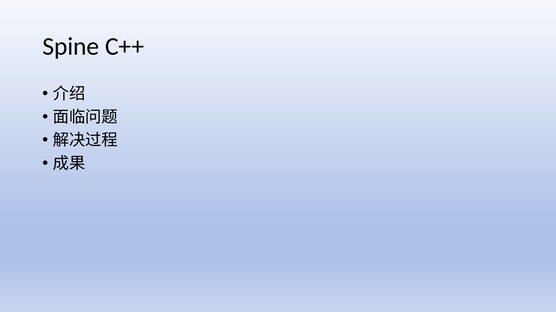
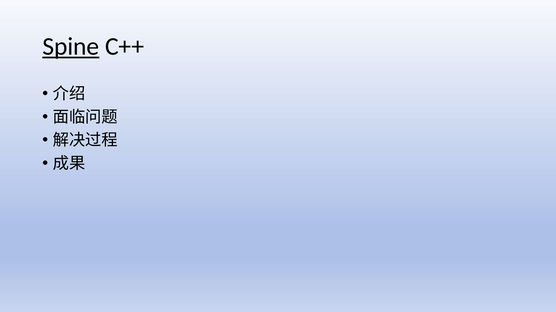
Spine underline: none -> present
